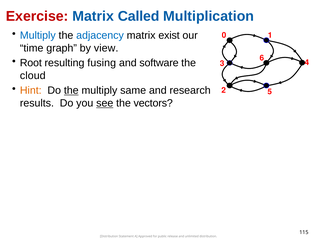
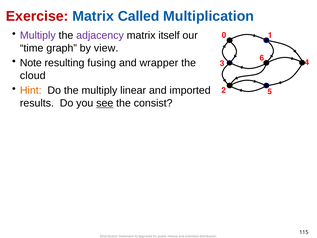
Multiply at (38, 35) colour: blue -> purple
adjacency colour: blue -> purple
exist: exist -> itself
Root: Root -> Note
software: software -> wrapper
the at (71, 90) underline: present -> none
same: same -> linear
research: research -> imported
vectors: vectors -> consist
